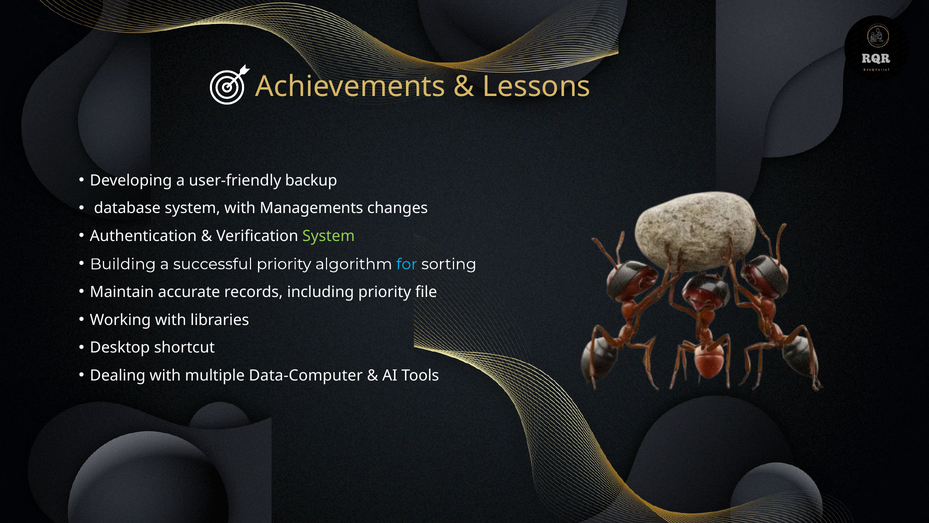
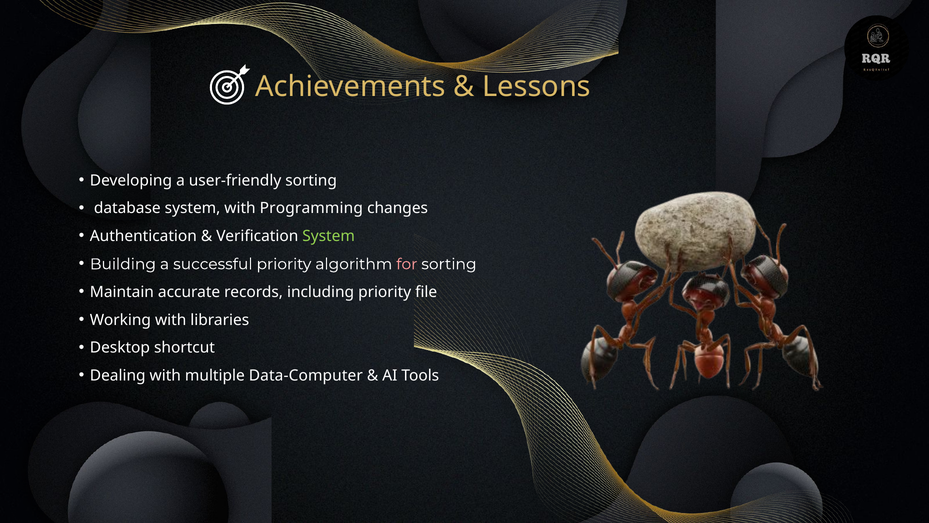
user-friendly backup: backup -> sorting
Managements: Managements -> Programming
for colour: light blue -> pink
